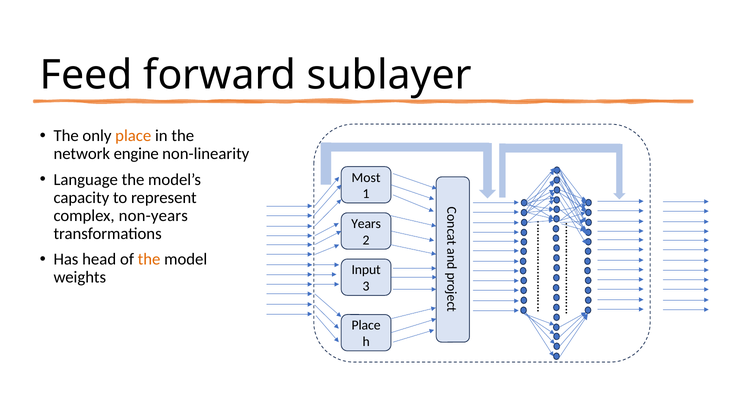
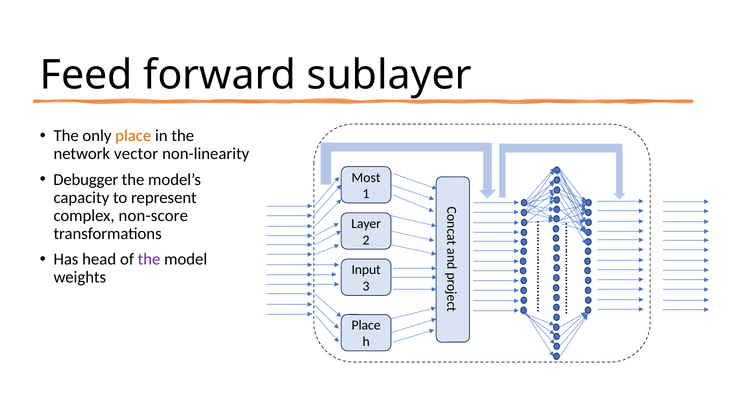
engine: engine -> vector
Language: Language -> Debugger
non-years: non-years -> non-score
Years: Years -> Layer
the at (149, 260) colour: orange -> purple
